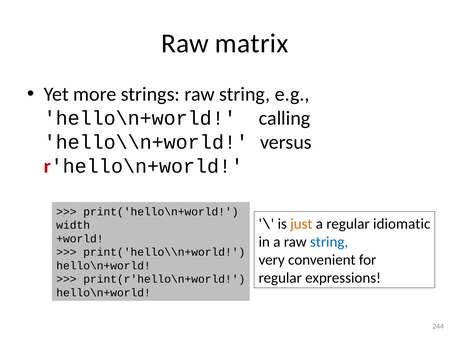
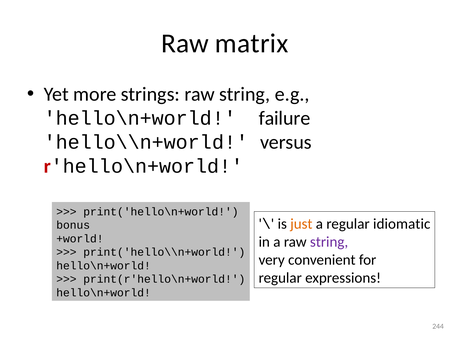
calling: calling -> failure
width: width -> bonus
string at (329, 242) colour: blue -> purple
